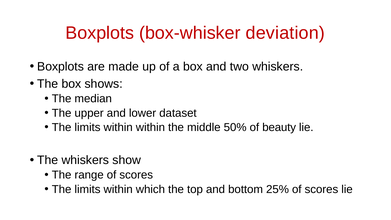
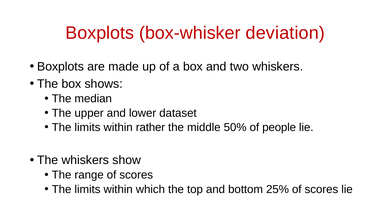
within within: within -> rather
beauty: beauty -> people
